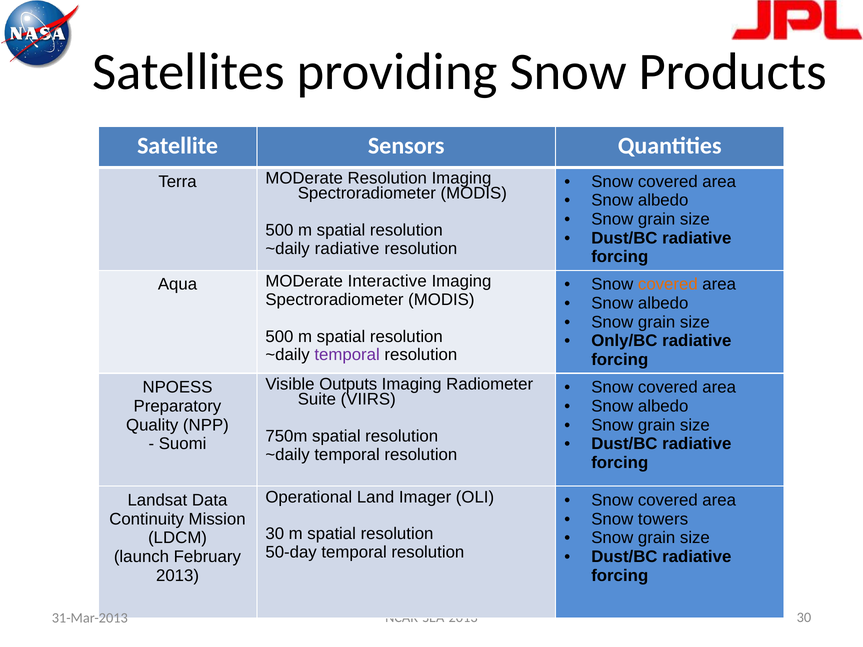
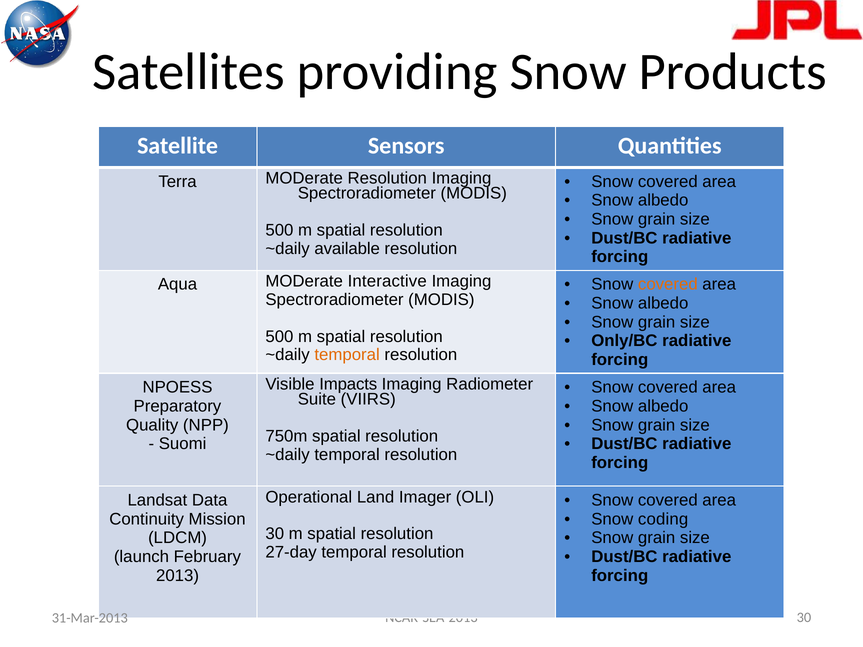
~daily radiative: radiative -> available
temporal at (347, 355) colour: purple -> orange
Outputs: Outputs -> Impacts
towers: towers -> coding
50-day: 50-day -> 27-day
